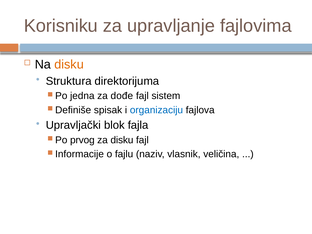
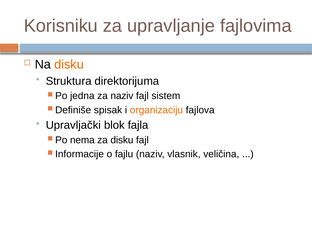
za dođe: dođe -> naziv
organizaciju colour: blue -> orange
prvog: prvog -> nema
